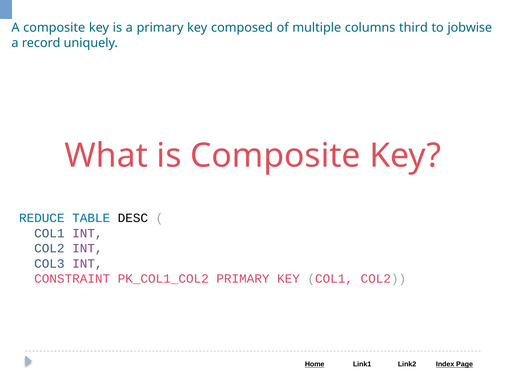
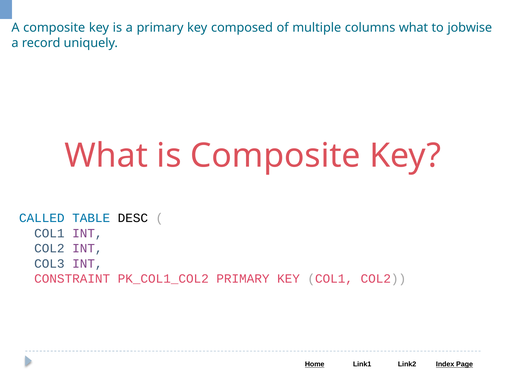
columns third: third -> what
REDUCE: REDUCE -> CALLED
